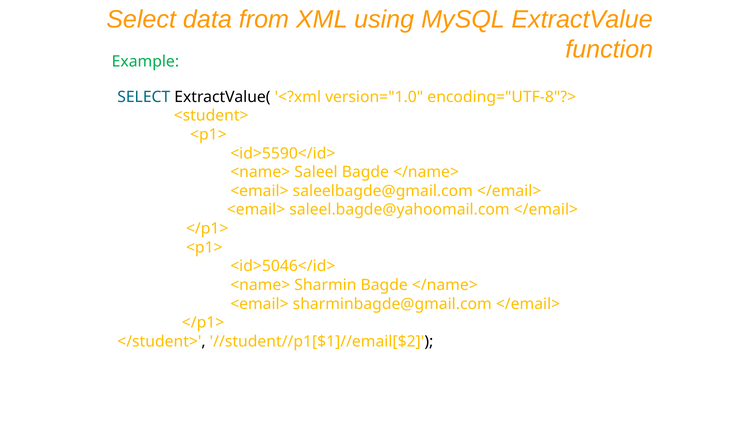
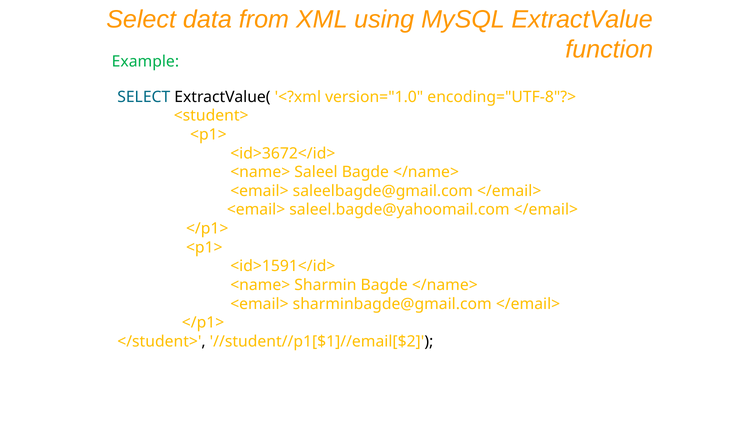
<id>5590</id>: <id>5590</id> -> <id>3672</id>
<id>5046</id>: <id>5046</id> -> <id>1591</id>
